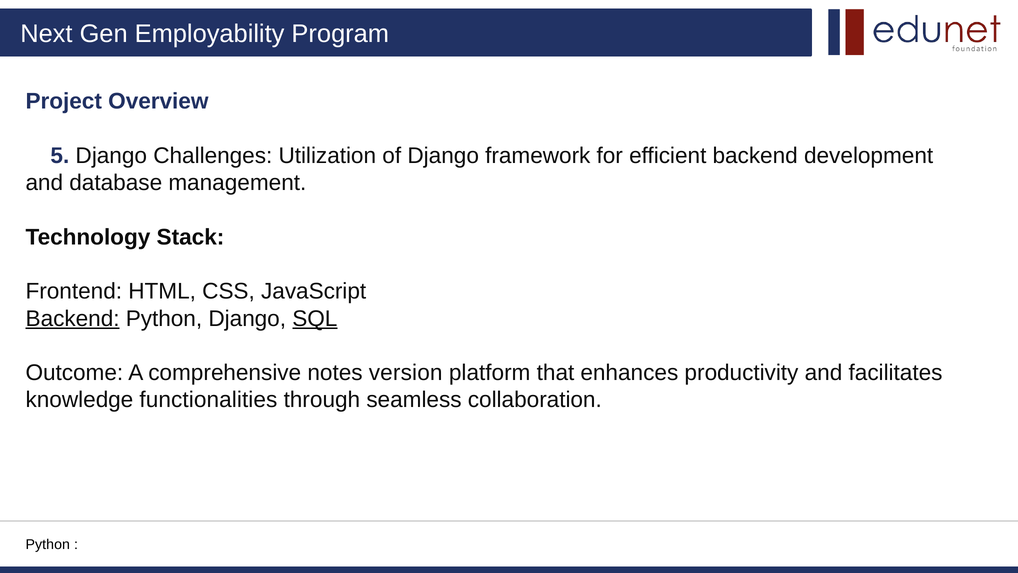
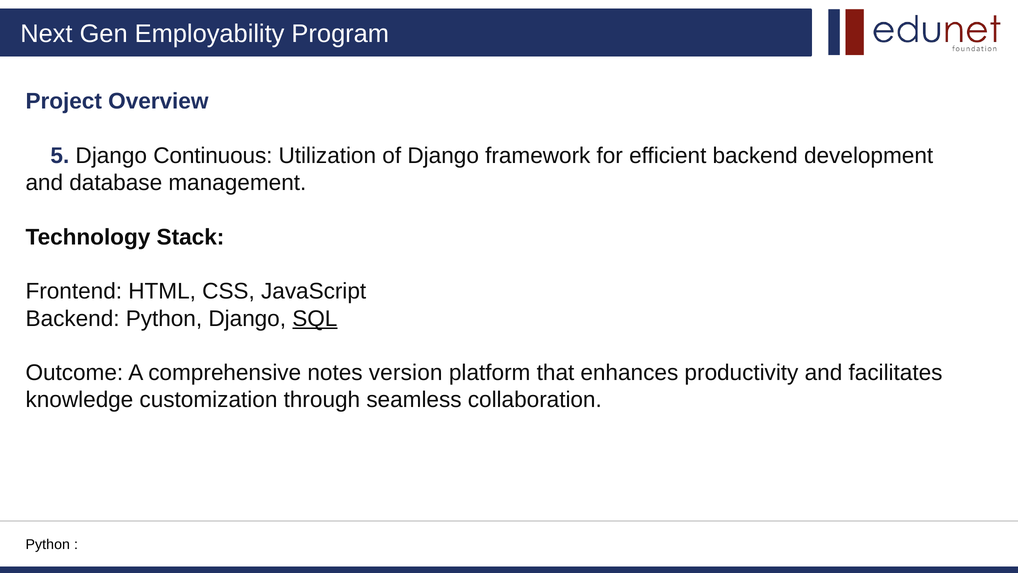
Challenges: Challenges -> Continuous
Backend at (73, 318) underline: present -> none
functionalities: functionalities -> customization
